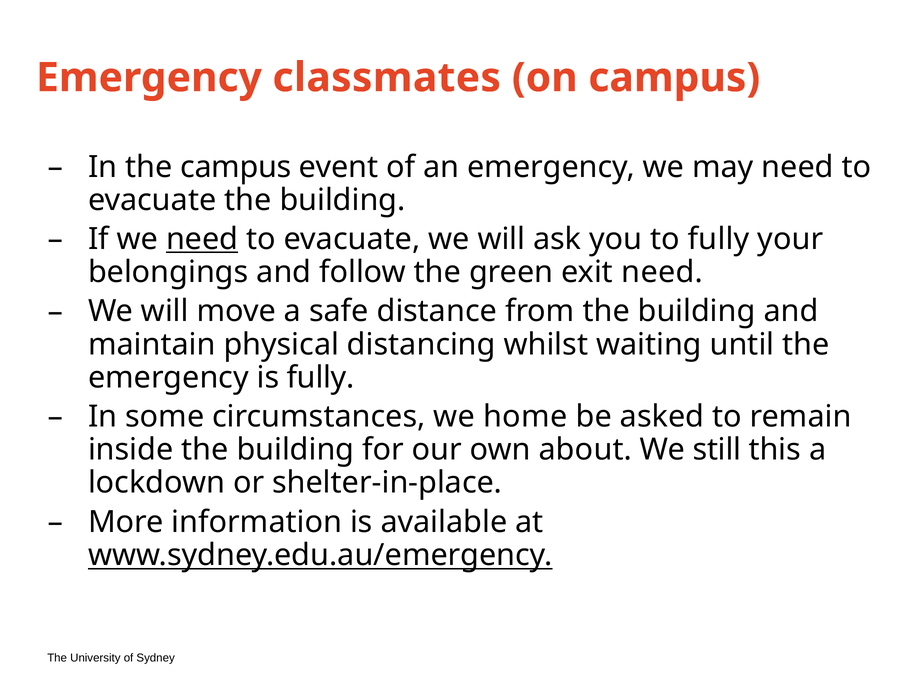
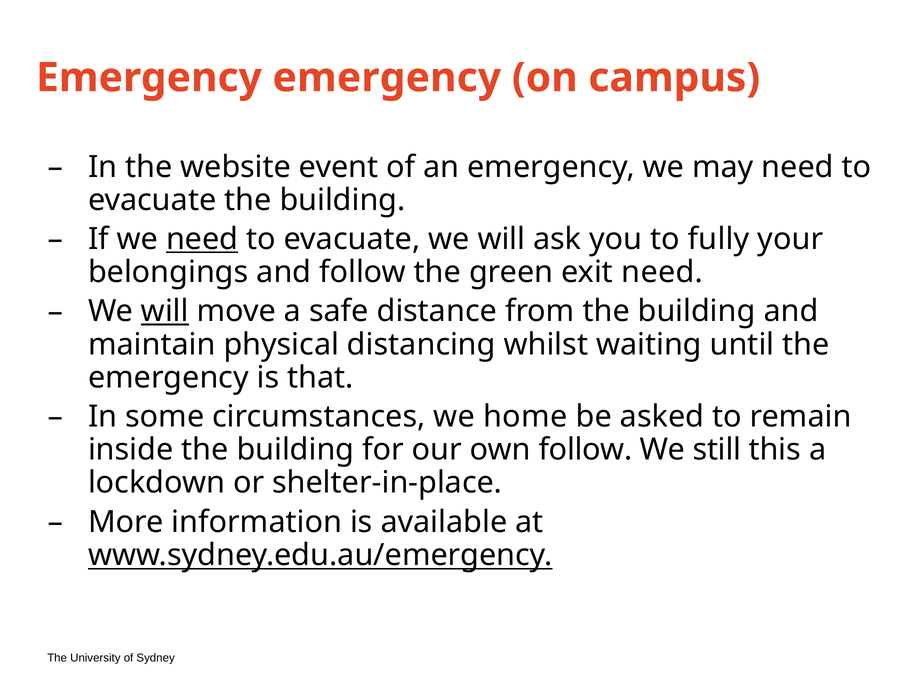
Emergency classmates: classmates -> emergency
the campus: campus -> website
will at (165, 311) underline: none -> present
is fully: fully -> that
own about: about -> follow
